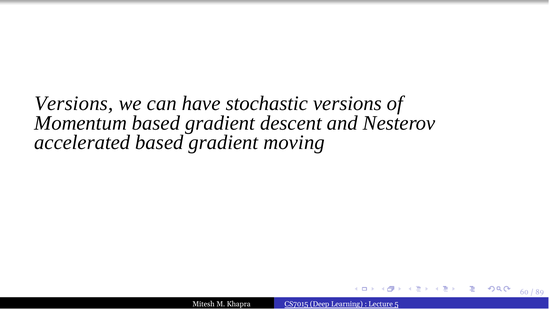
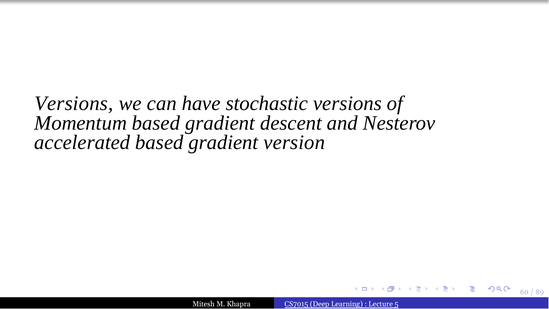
moving: moving -> version
